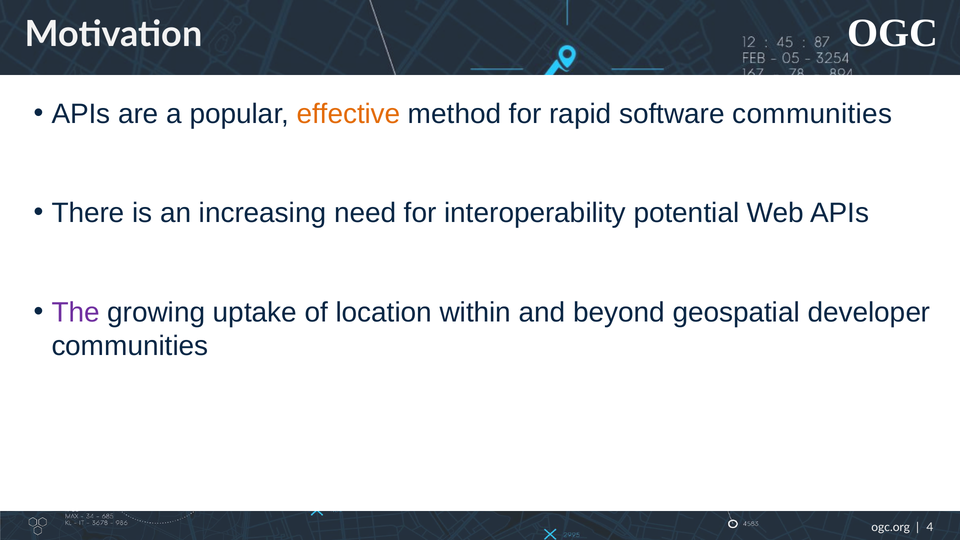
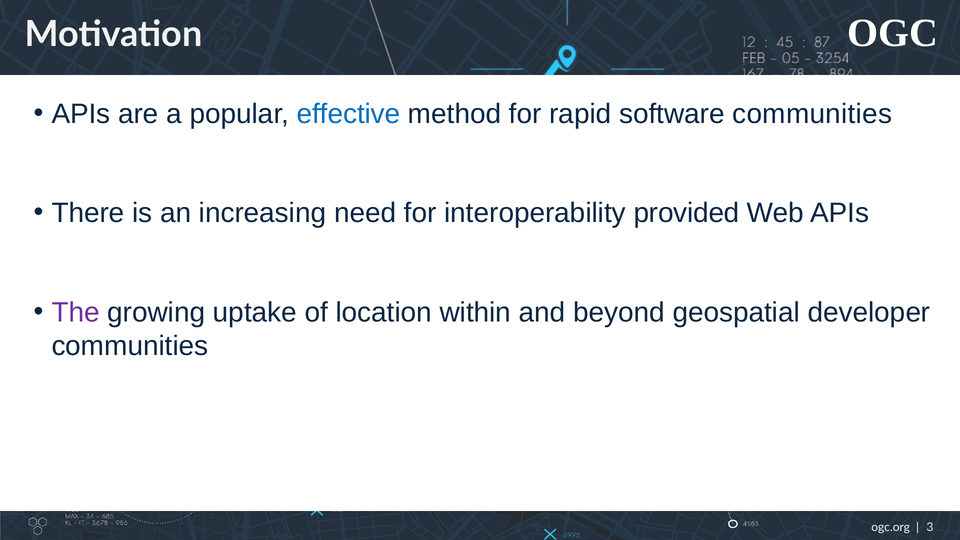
effective colour: orange -> blue
potential: potential -> provided
4: 4 -> 3
